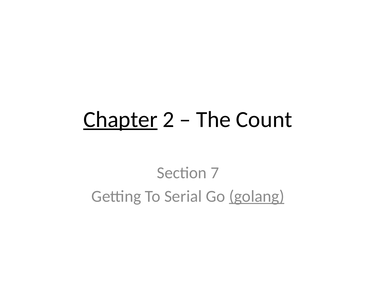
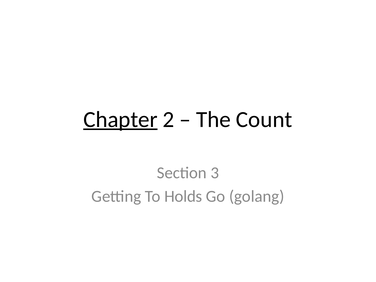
7: 7 -> 3
Serial: Serial -> Holds
golang underline: present -> none
